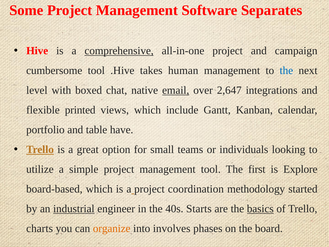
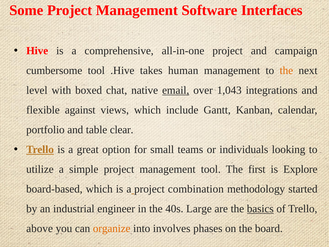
Separates: Separates -> Interfaces
comprehensive underline: present -> none
the at (286, 70) colour: blue -> orange
2,647: 2,647 -> 1,043
printed: printed -> against
have: have -> clear
coordination: coordination -> combination
industrial underline: present -> none
Starts: Starts -> Large
charts: charts -> above
